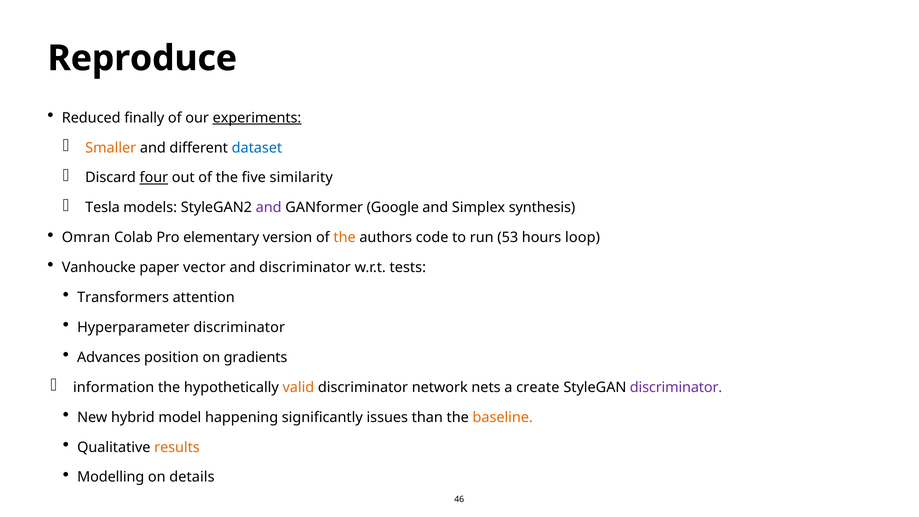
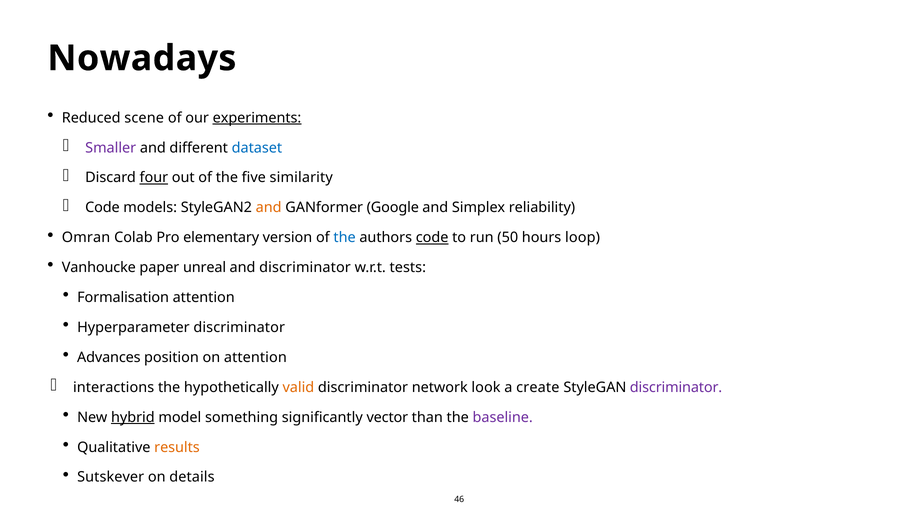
Reproduce: Reproduce -> Nowadays
finally: finally -> scene
Smaller colour: orange -> purple
Tesla at (102, 208): Tesla -> Code
and at (269, 208) colour: purple -> orange
synthesis: synthesis -> reliability
the at (345, 238) colour: orange -> blue
code at (432, 238) underline: none -> present
53: 53 -> 50
vector: vector -> unreal
Transformers: Transformers -> Formalisation
on gradients: gradients -> attention
information: information -> interactions
nets: nets -> look
hybrid underline: none -> present
happening: happening -> something
issues: issues -> vector
baseline colour: orange -> purple
Modelling: Modelling -> Sutskever
